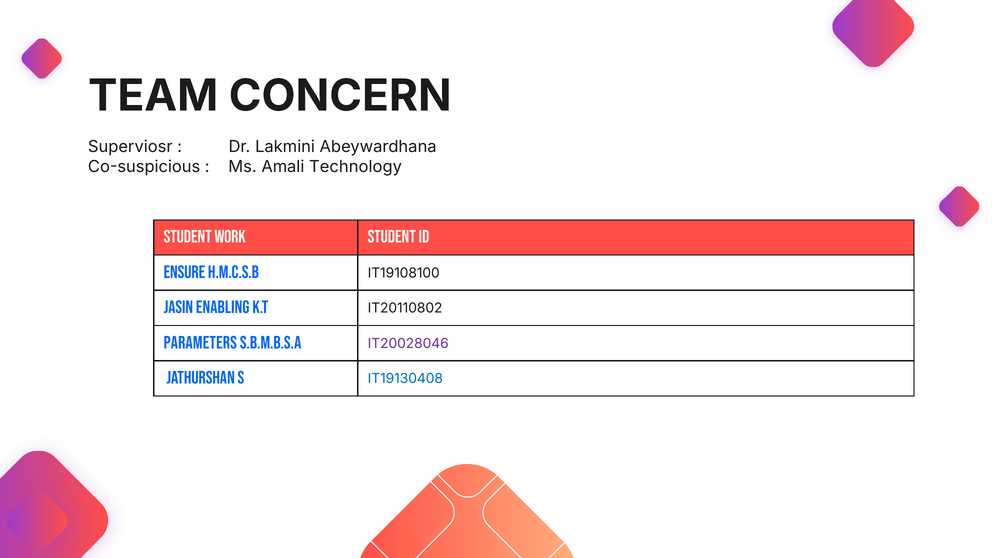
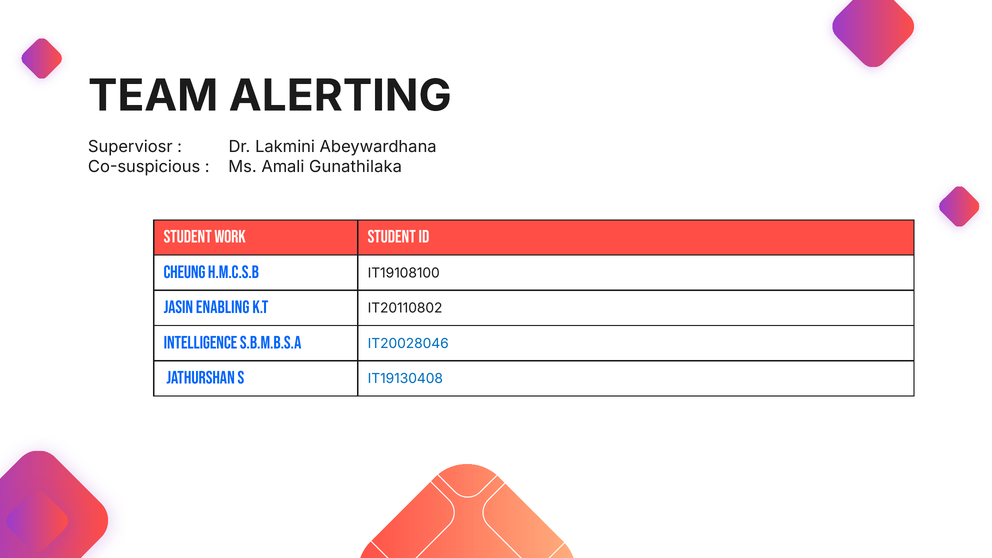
CONCERN: CONCERN -> ALERTING
Technology: Technology -> Gunathilaka
Ensure: Ensure -> Cheung
Parameters: Parameters -> Intelligence
IT20028046 colour: purple -> blue
